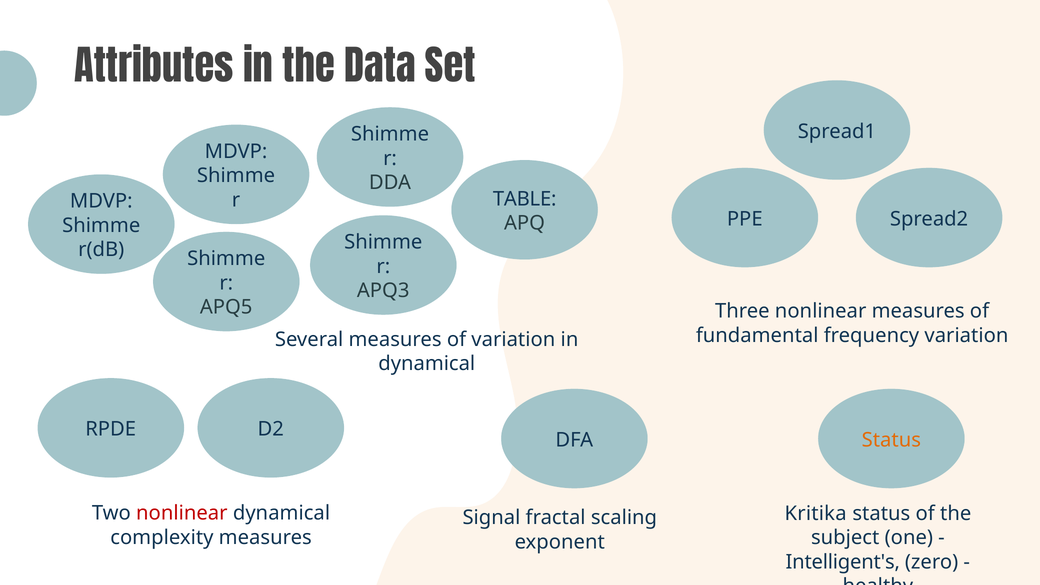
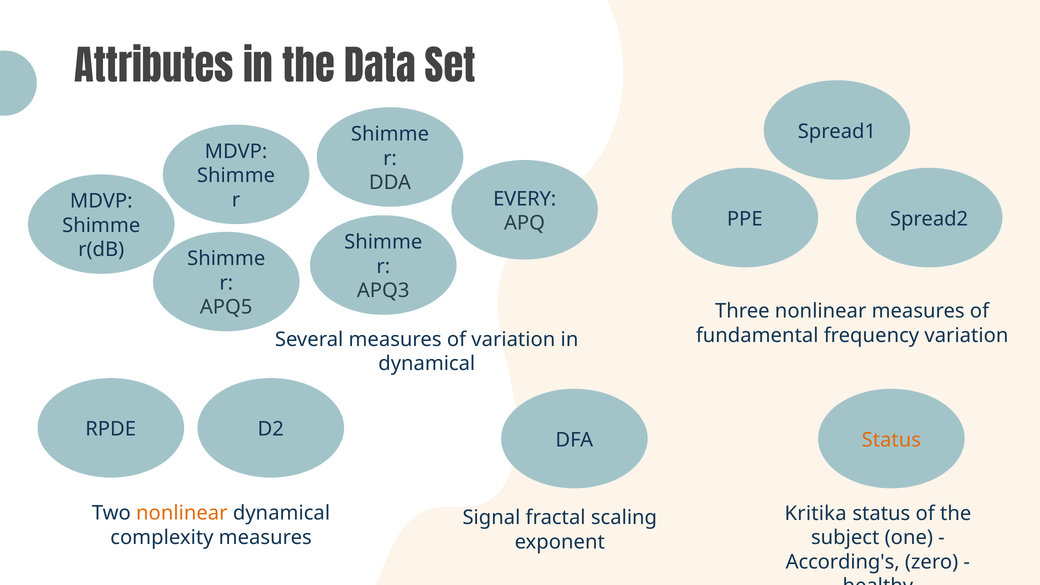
TABLE: TABLE -> EVERY
nonlinear at (182, 513) colour: red -> orange
Intelligent's: Intelligent's -> According's
